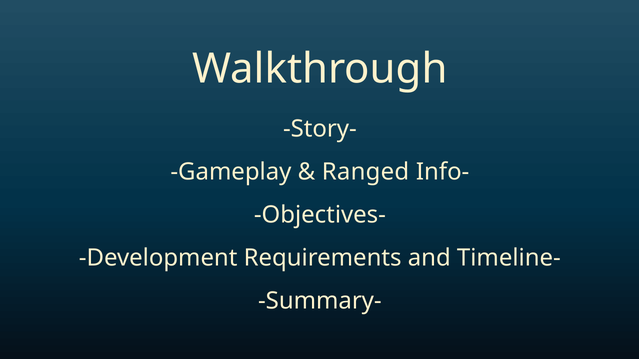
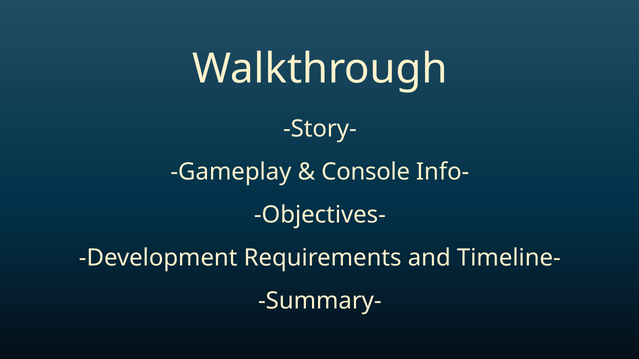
Ranged: Ranged -> Console
